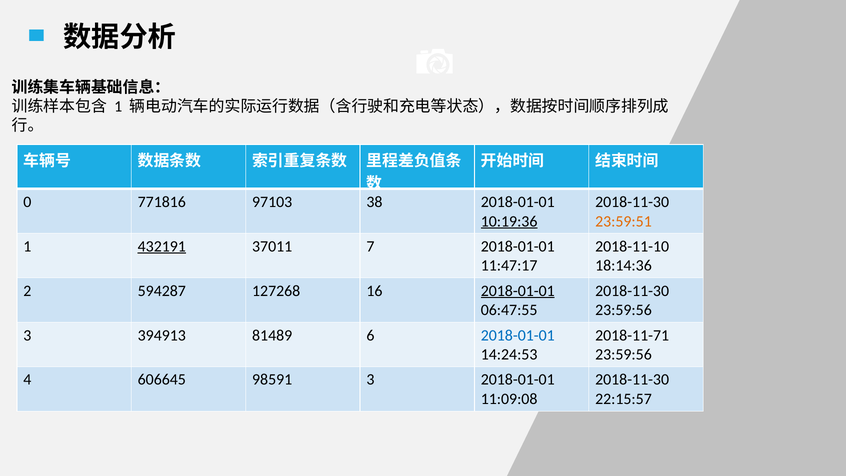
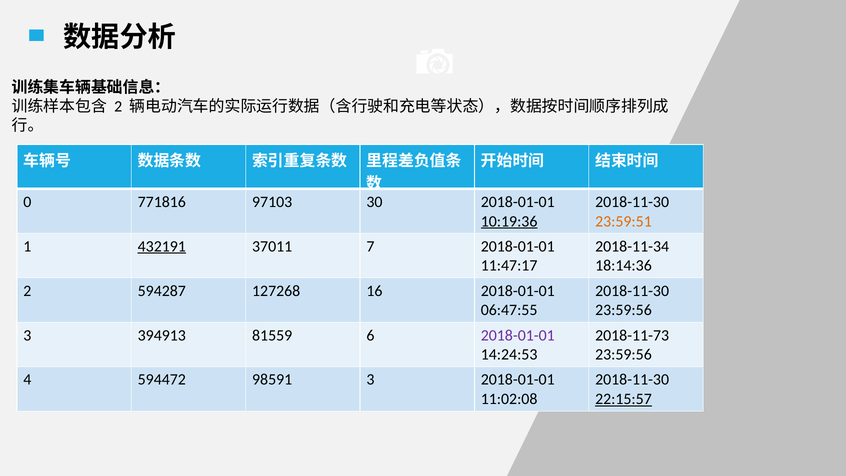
1 at (118, 106): 1 -> 2
38: 38 -> 30
2018-11-10: 2018-11-10 -> 2018-11-34
2018-01-01 at (518, 291) underline: present -> none
81489: 81489 -> 81559
2018-01-01 at (518, 335) colour: blue -> purple
2018-11-71: 2018-11-71 -> 2018-11-73
606645: 606645 -> 594472
11:09:08: 11:09:08 -> 11:02:08
22:15:57 underline: none -> present
